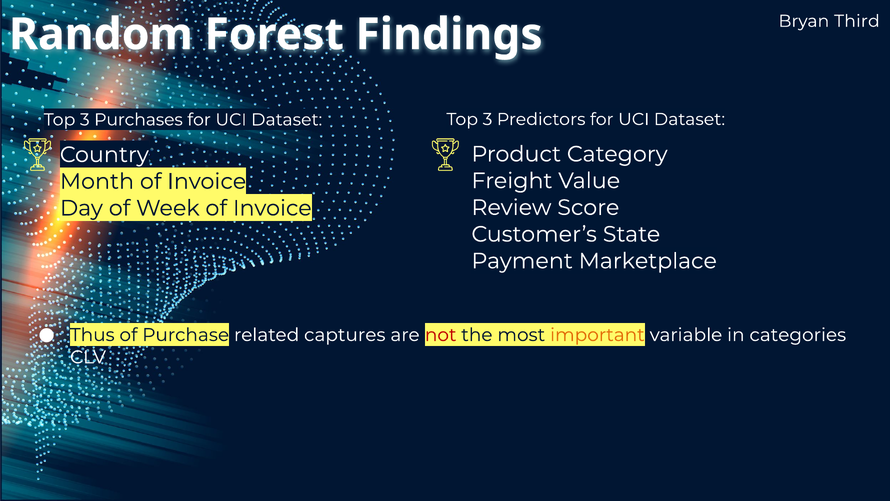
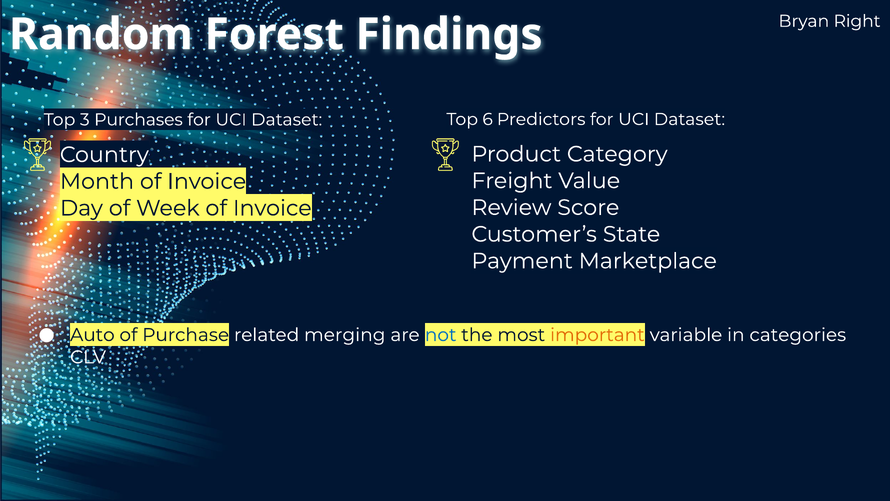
Third: Third -> Right
Dataset Top 3: 3 -> 6
Thus: Thus -> Auto
captures: captures -> merging
not colour: red -> blue
